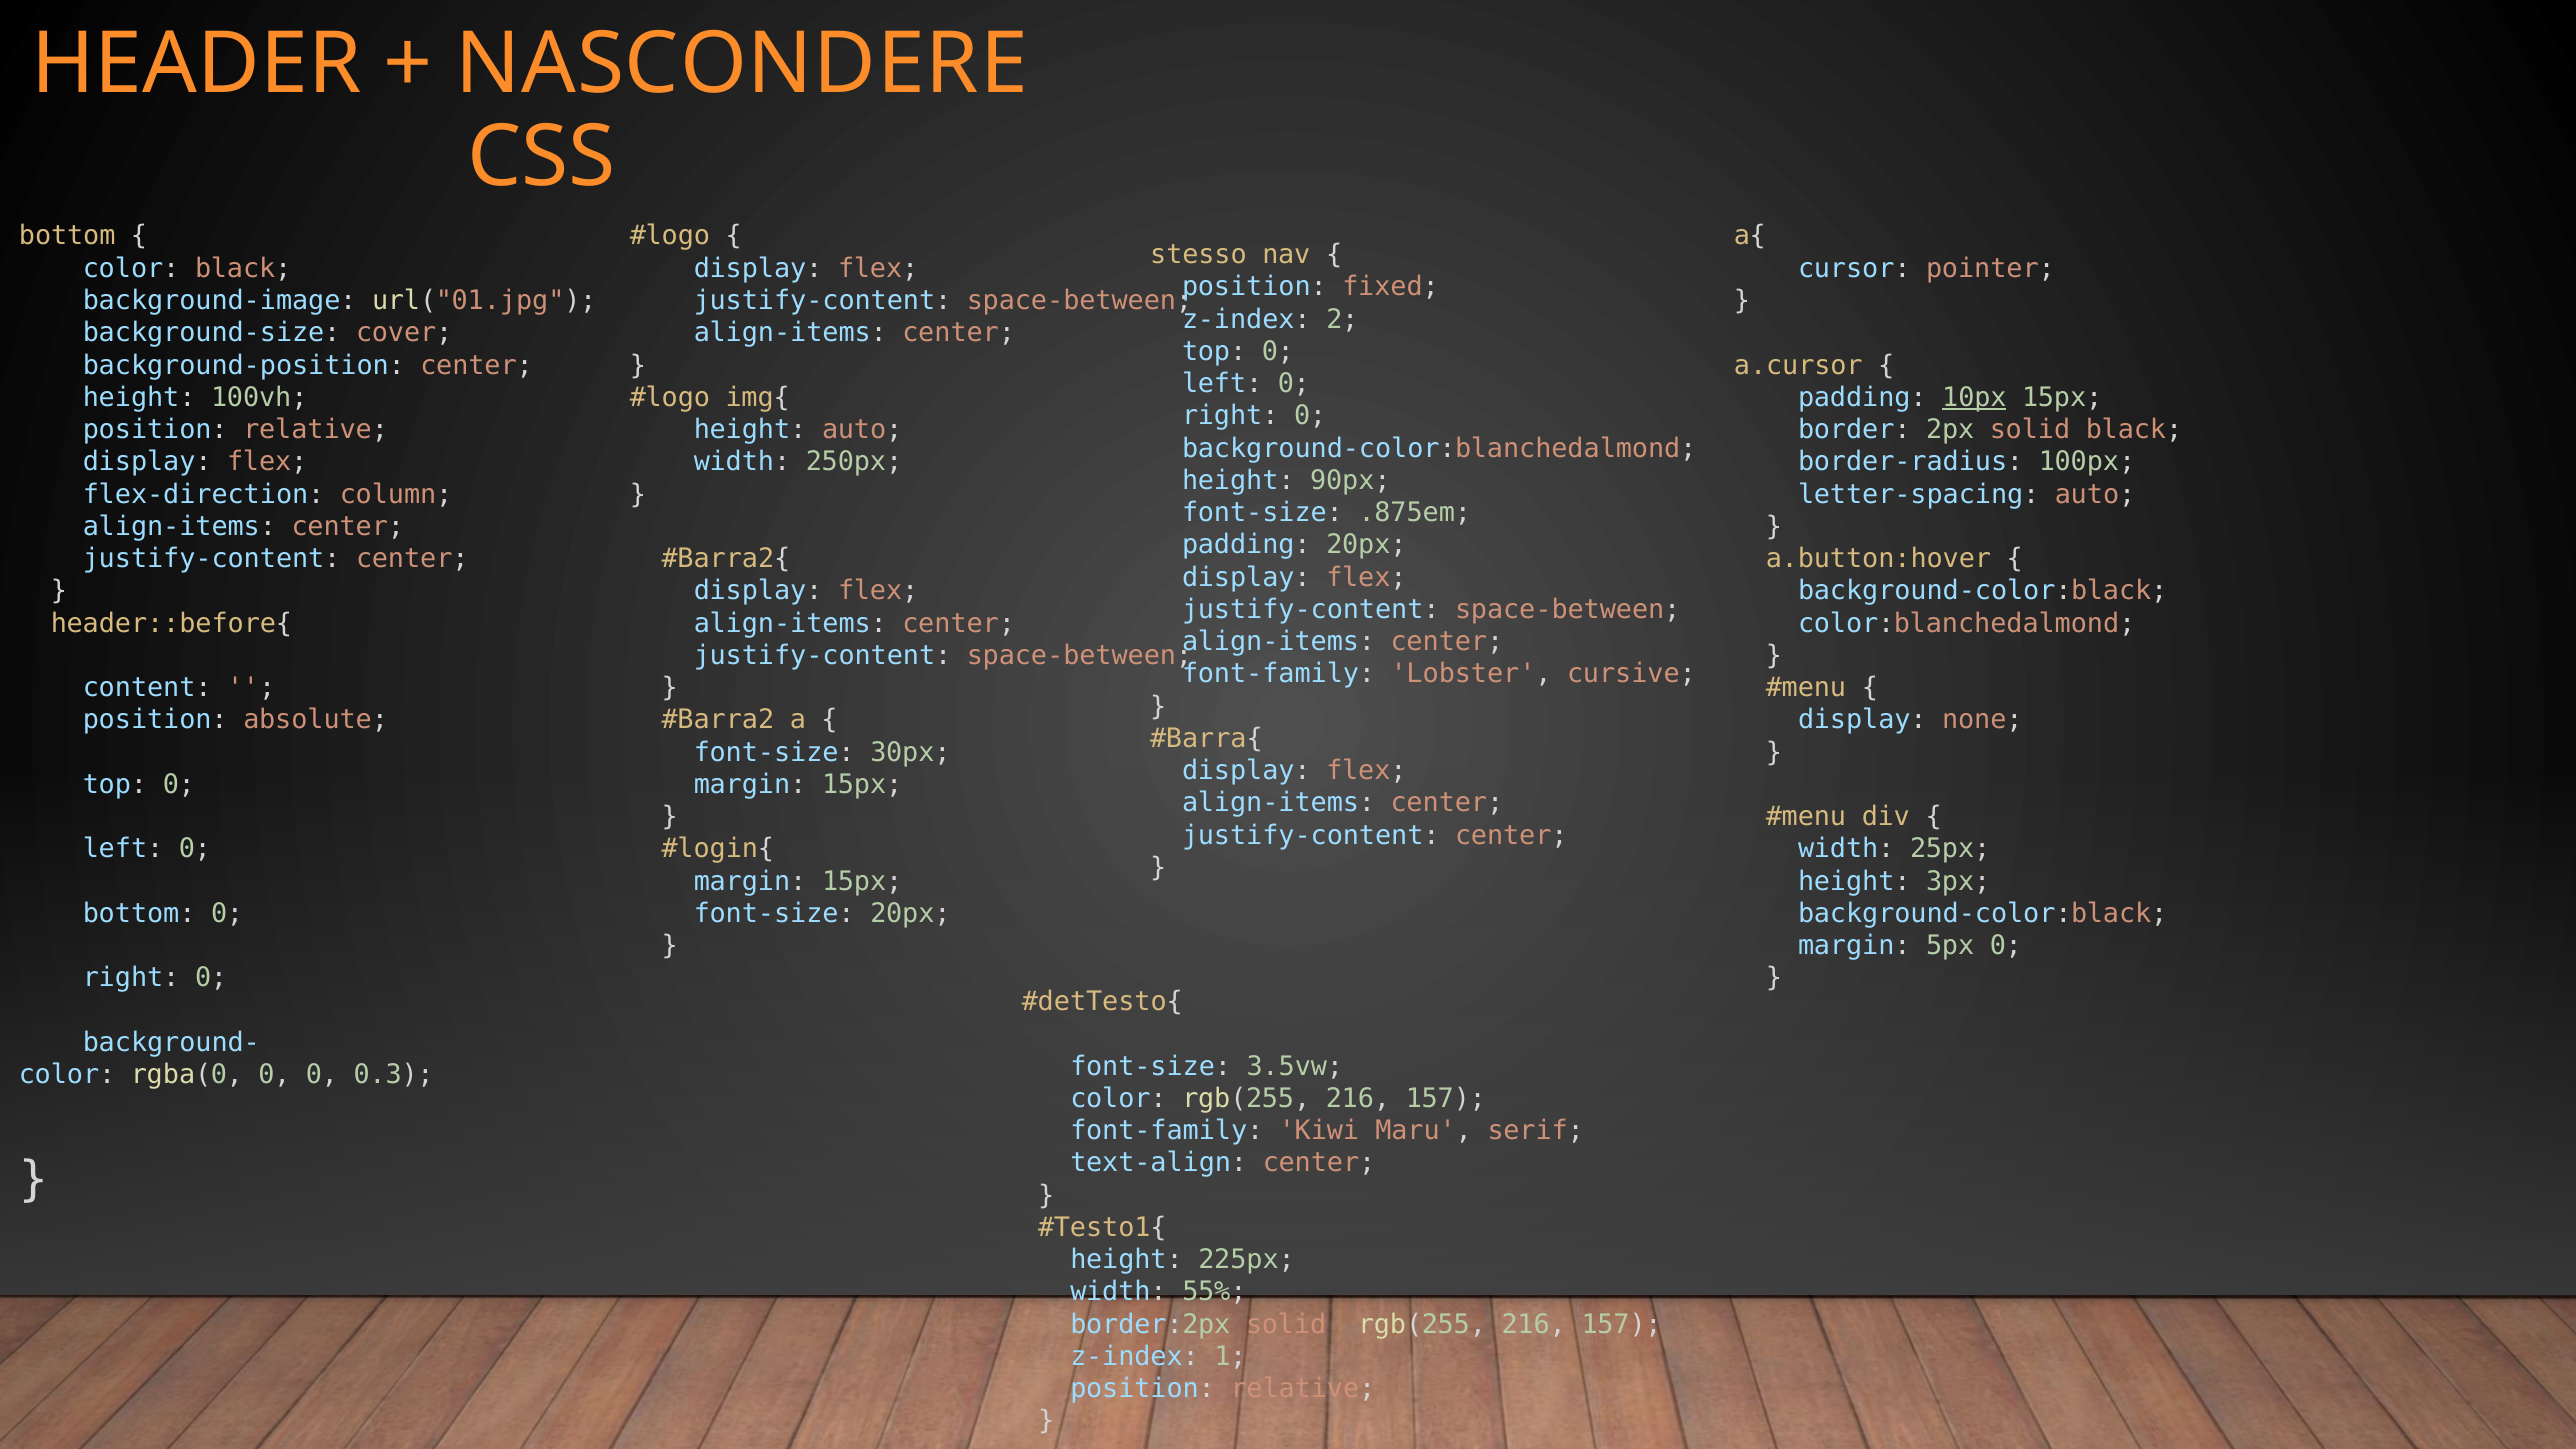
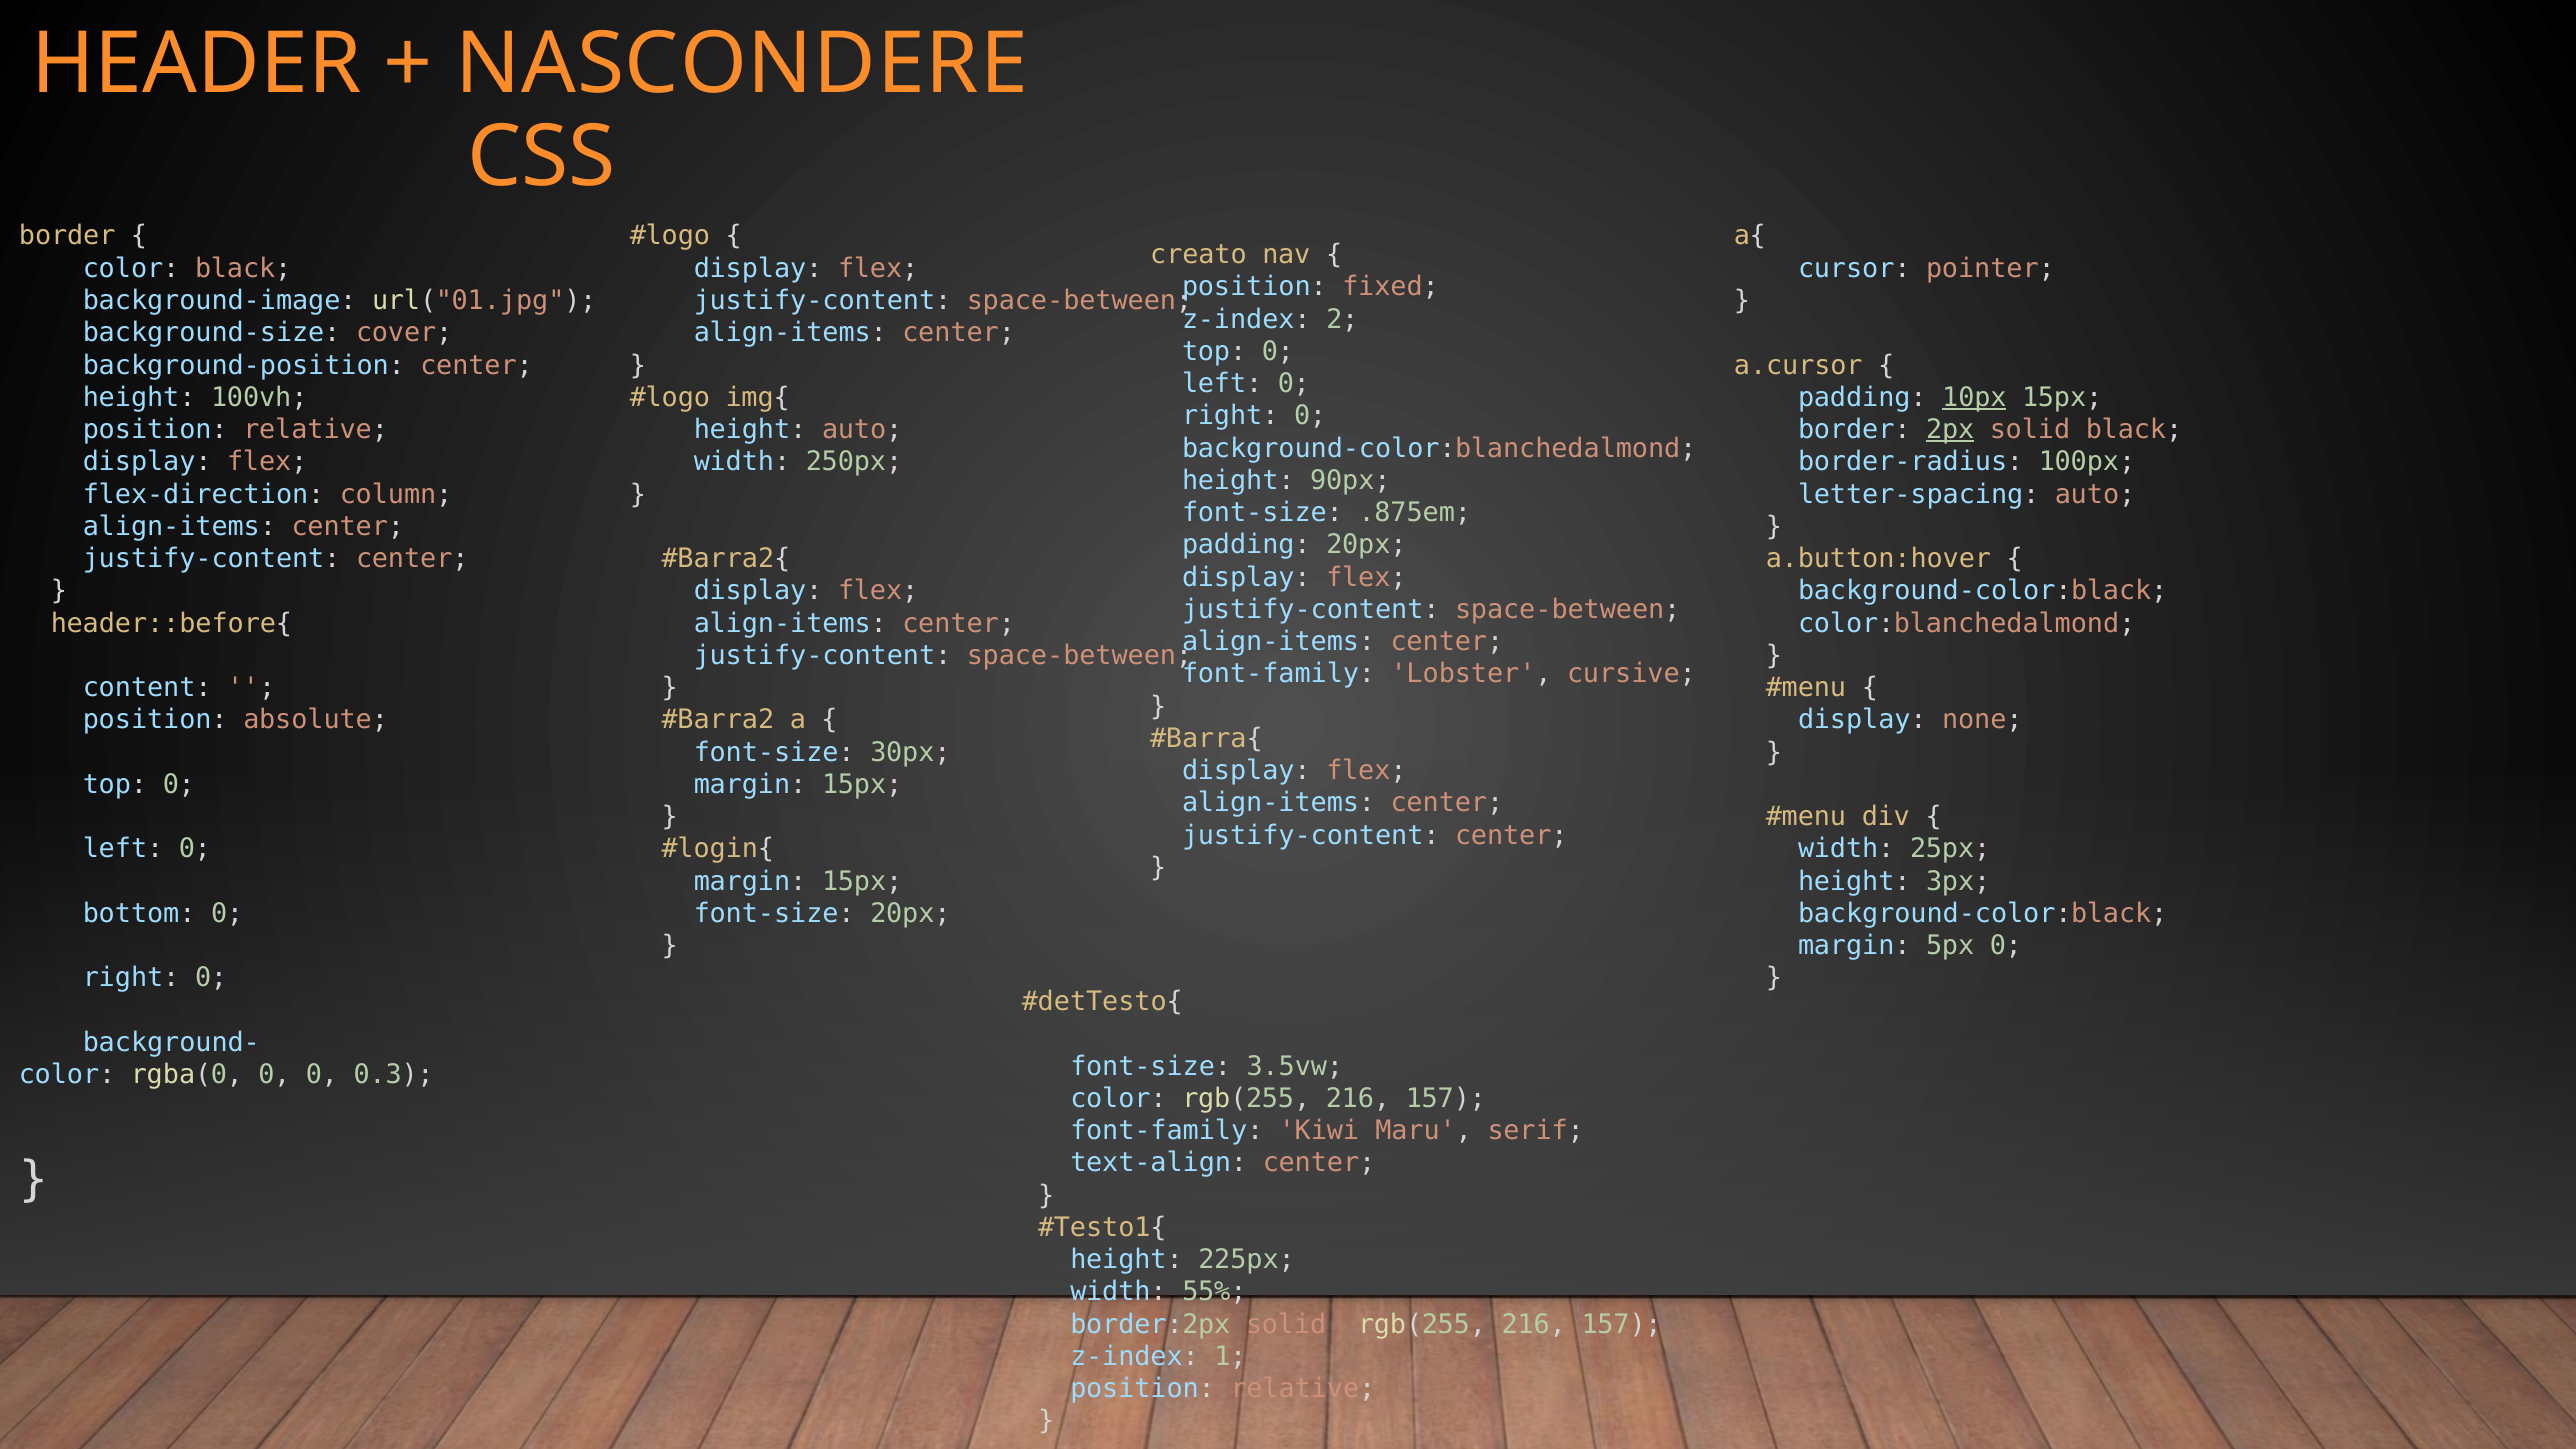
bottom at (67, 236): bottom -> border
stesso: stesso -> creato
2px underline: none -> present
